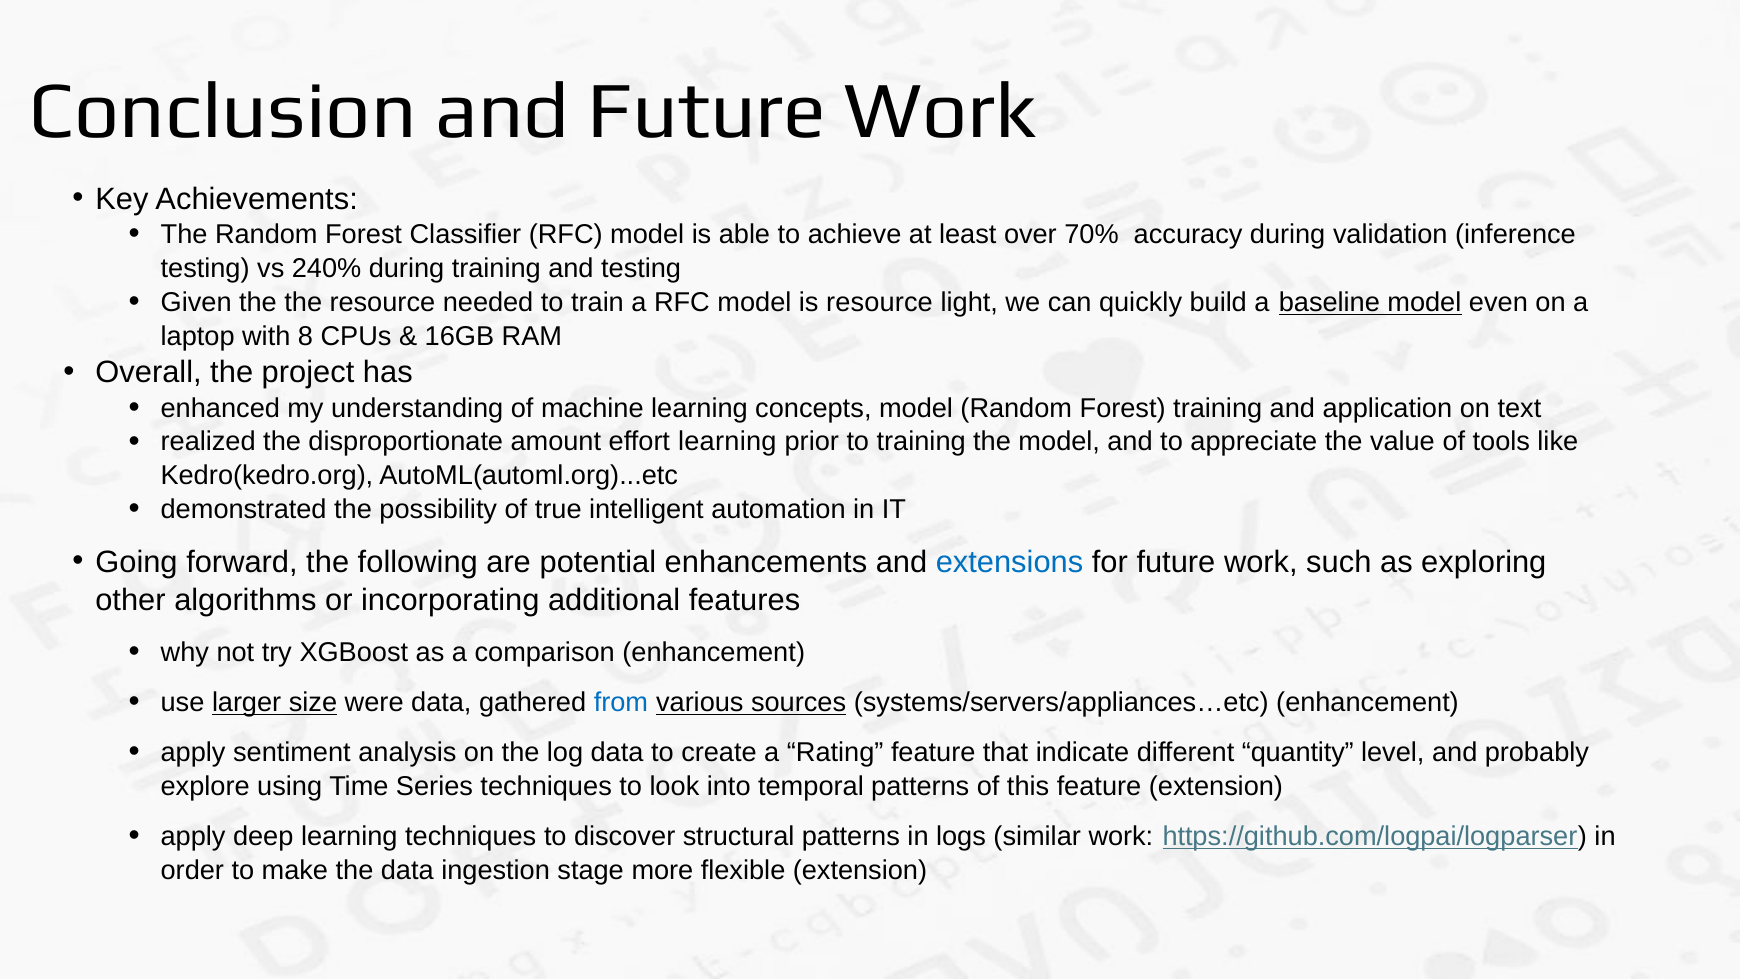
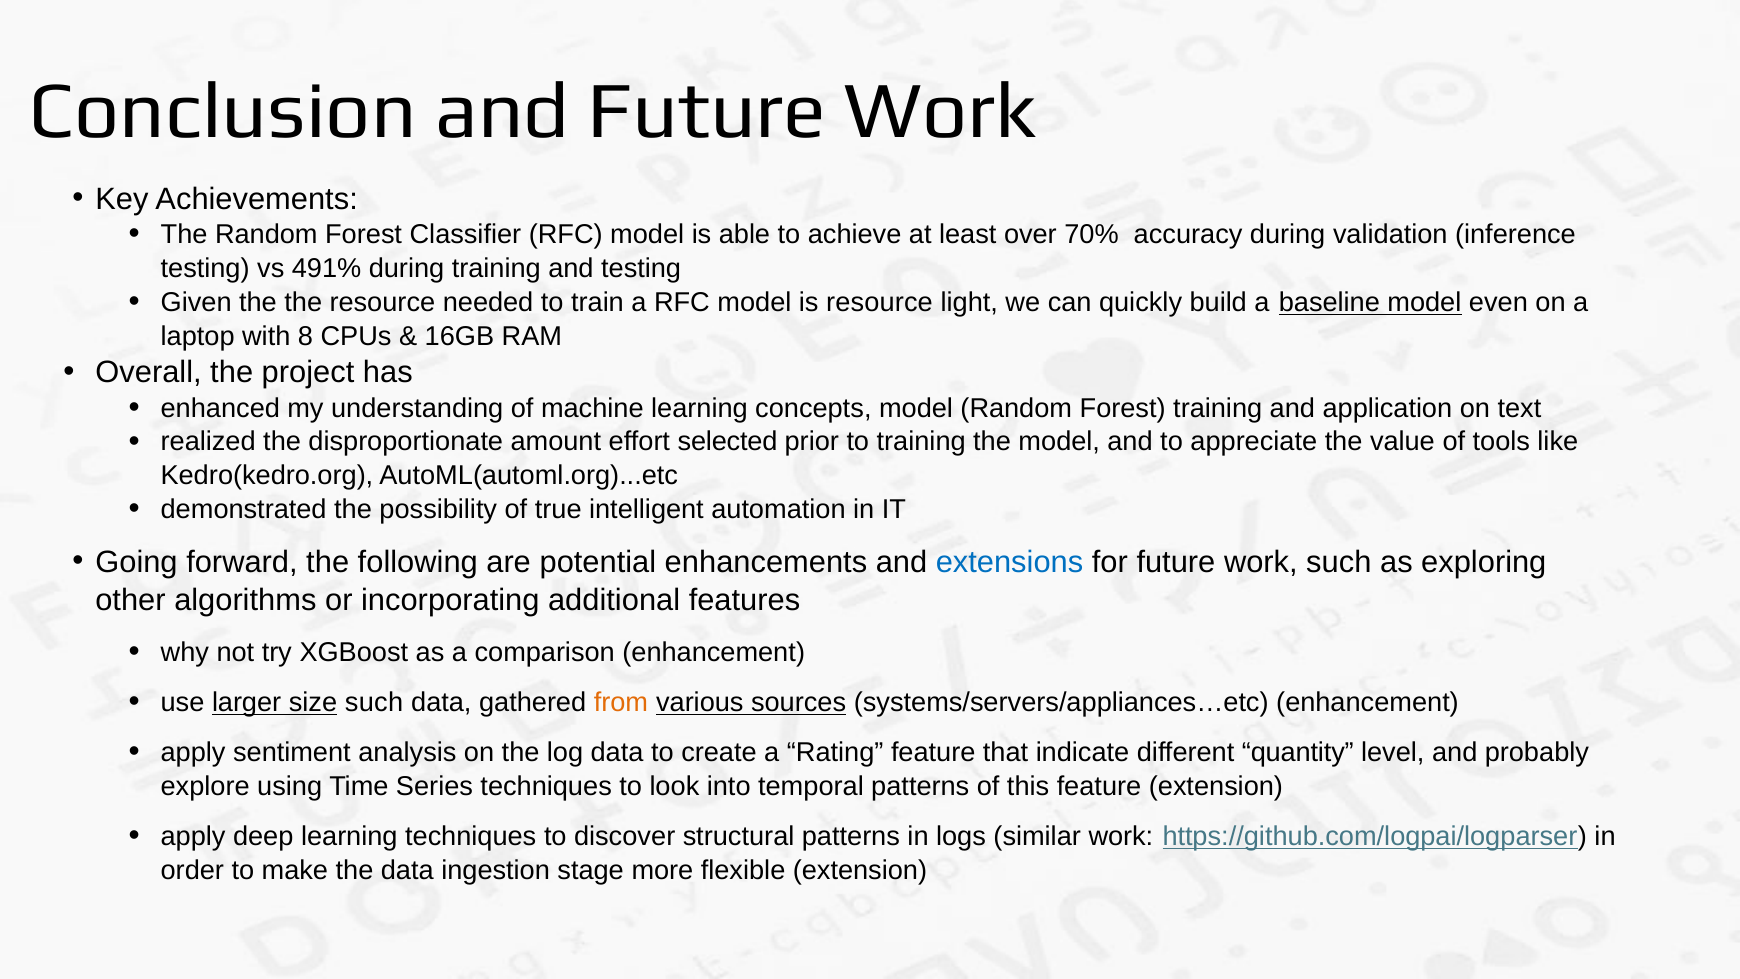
240%: 240% -> 491%
effort learning: learning -> selected
size were: were -> such
from colour: blue -> orange
